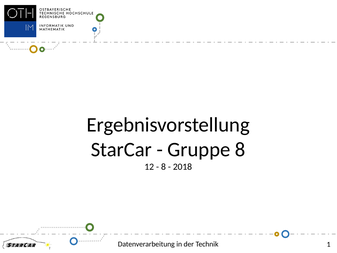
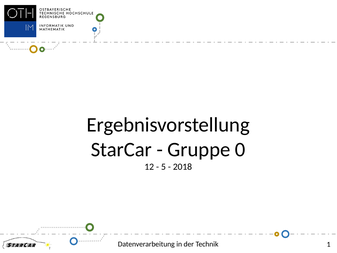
Gruppe 8: 8 -> 0
8 at (163, 167): 8 -> 5
